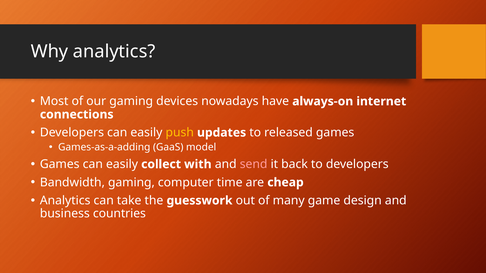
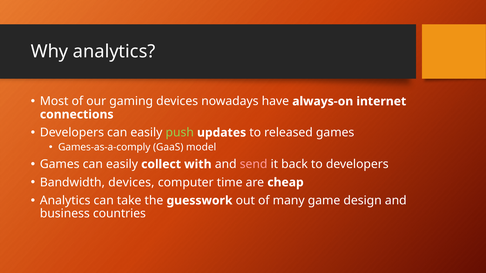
push colour: yellow -> light green
Games-as-a-adding: Games-as-a-adding -> Games-as-a-comply
Bandwidth gaming: gaming -> devices
